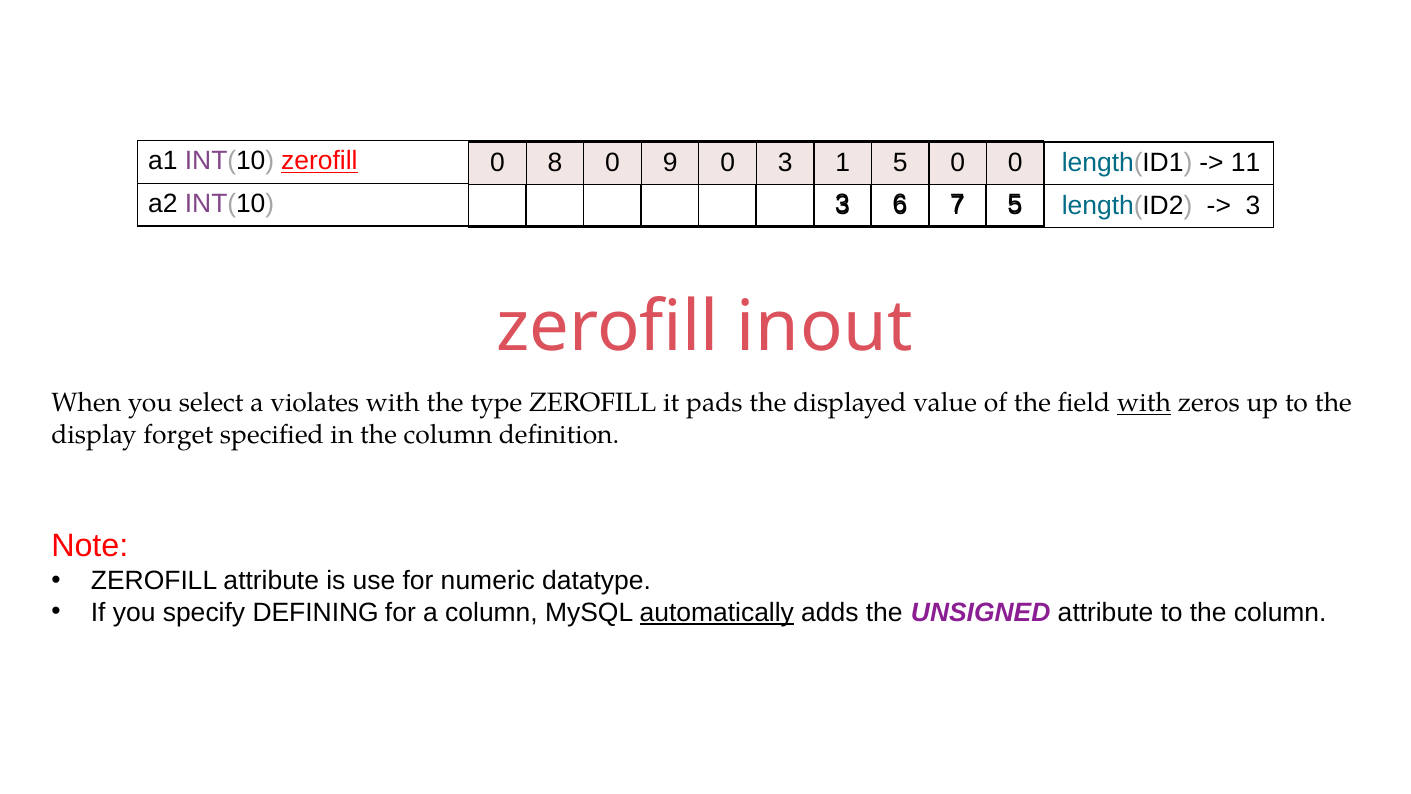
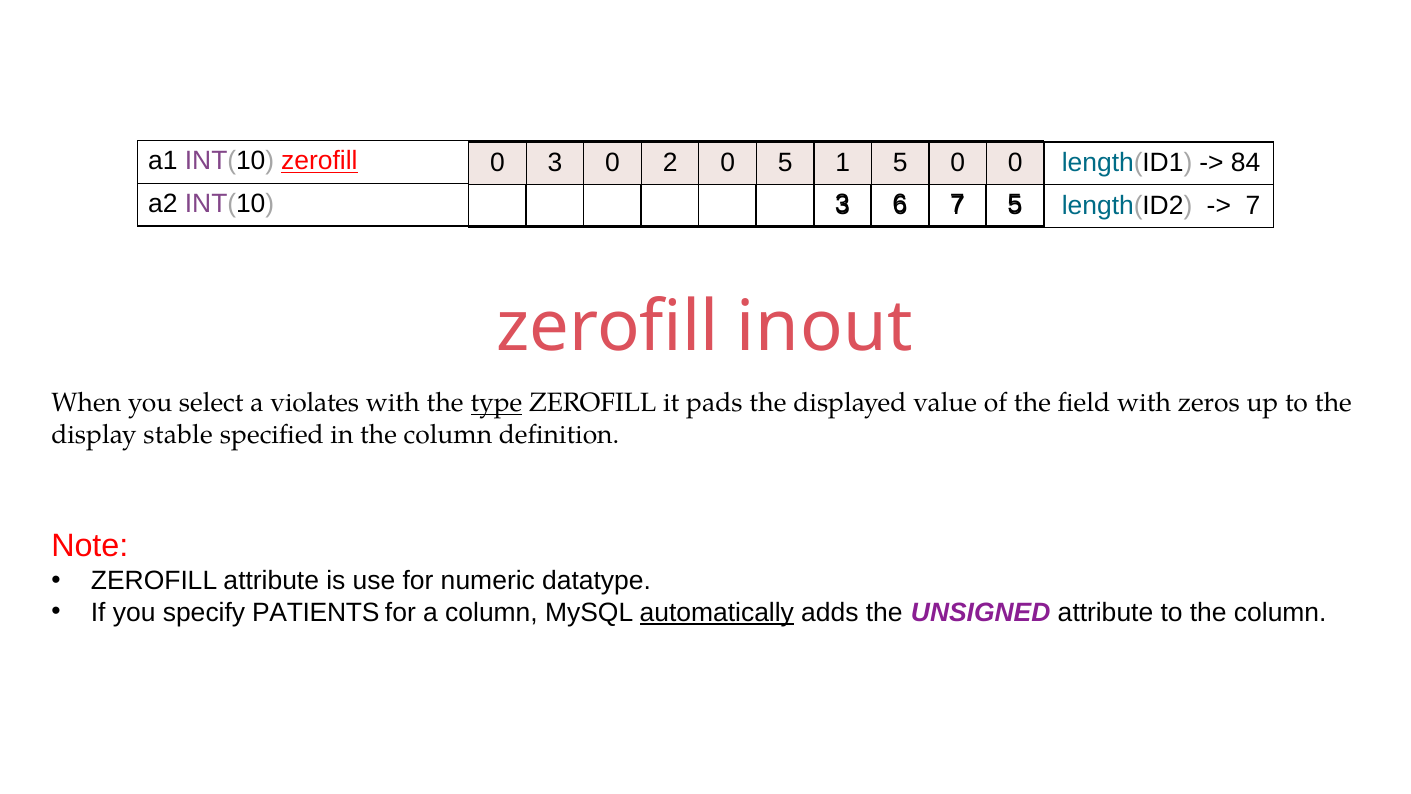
0 8: 8 -> 3
9: 9 -> 2
0 3: 3 -> 5
11: 11 -> 84
3 at (1253, 205): 3 -> 7
type underline: none -> present
with at (1144, 403) underline: present -> none
forget: forget -> stable
DEFINING: DEFINING -> PATIENTS
